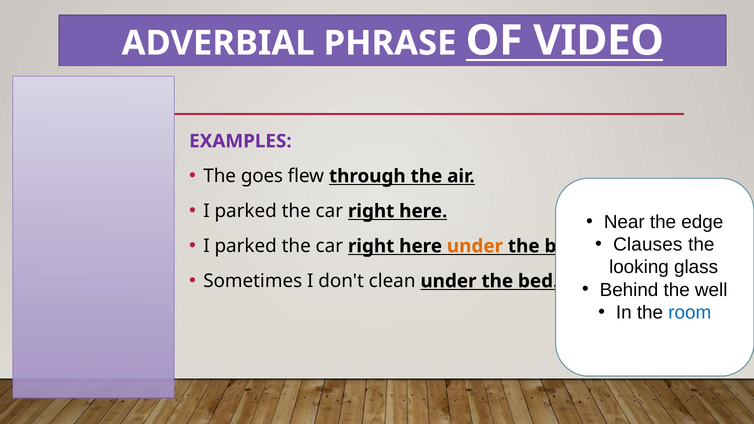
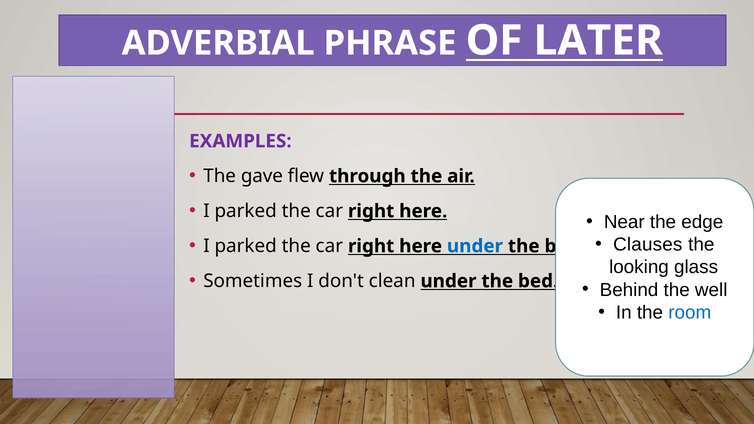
VIDEO: VIDEO -> LATER
goes: goes -> gave
under at (475, 246) colour: orange -> blue
